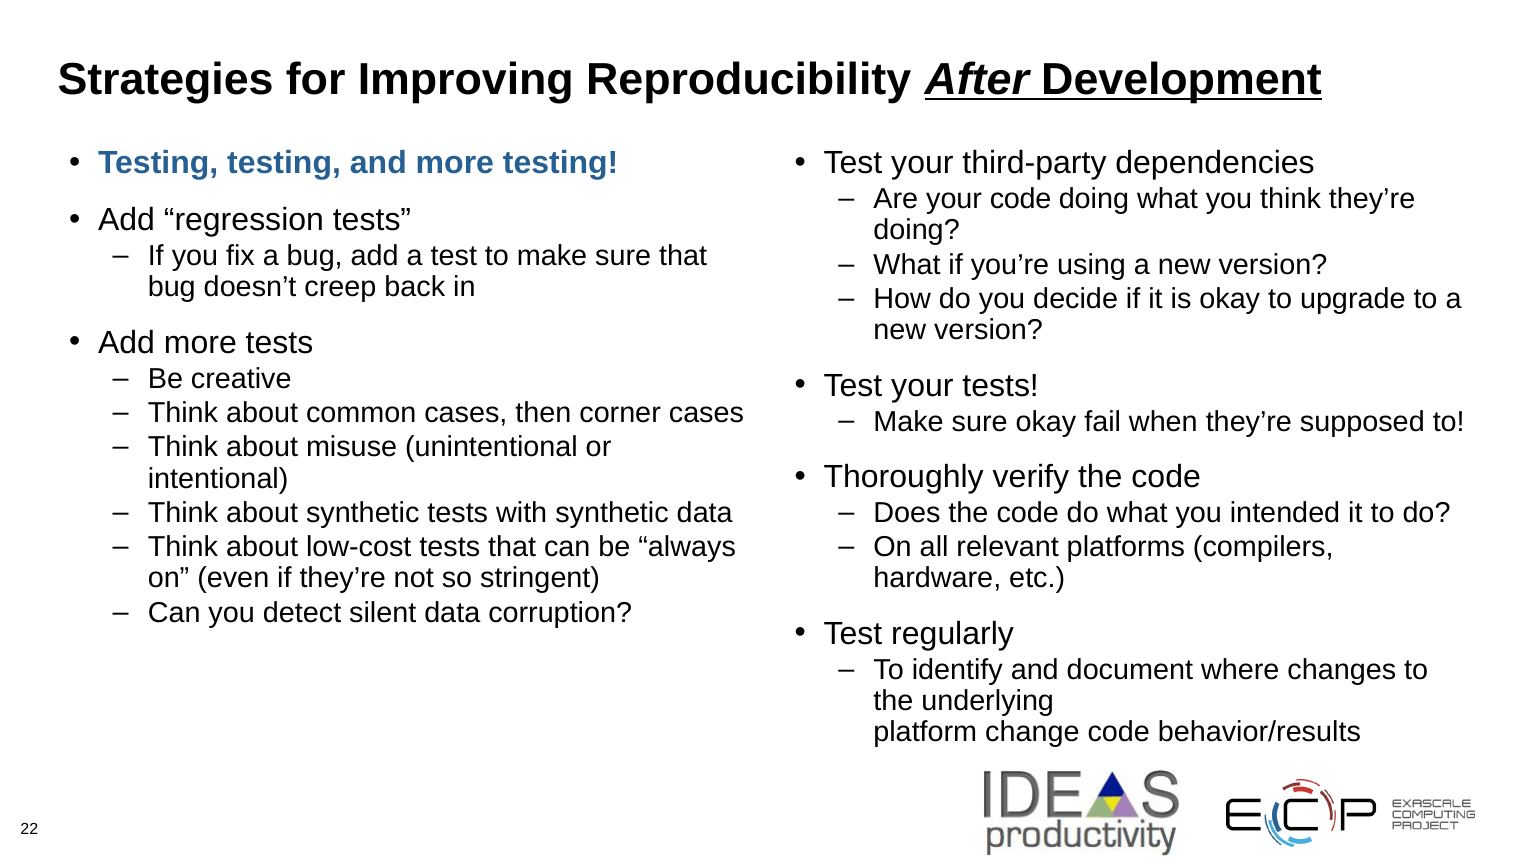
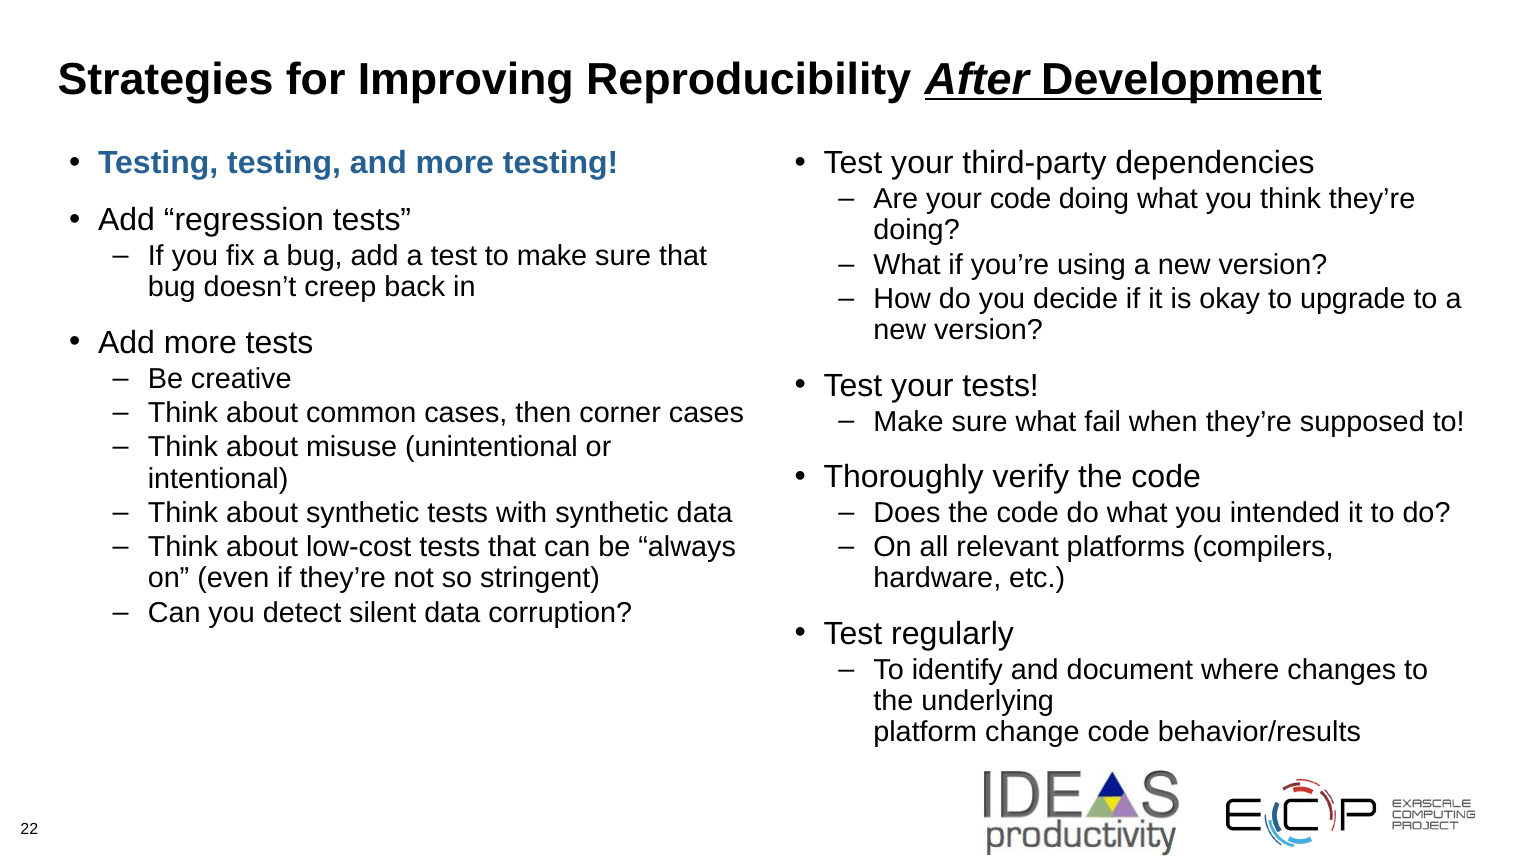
sure okay: okay -> what
